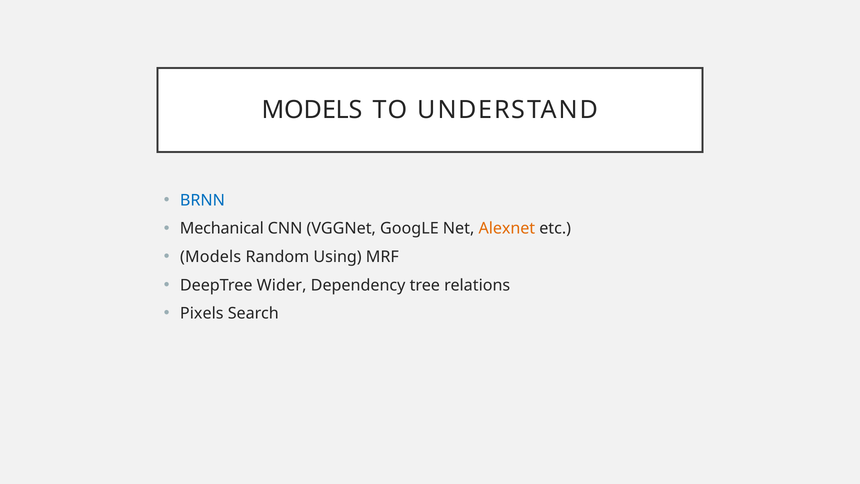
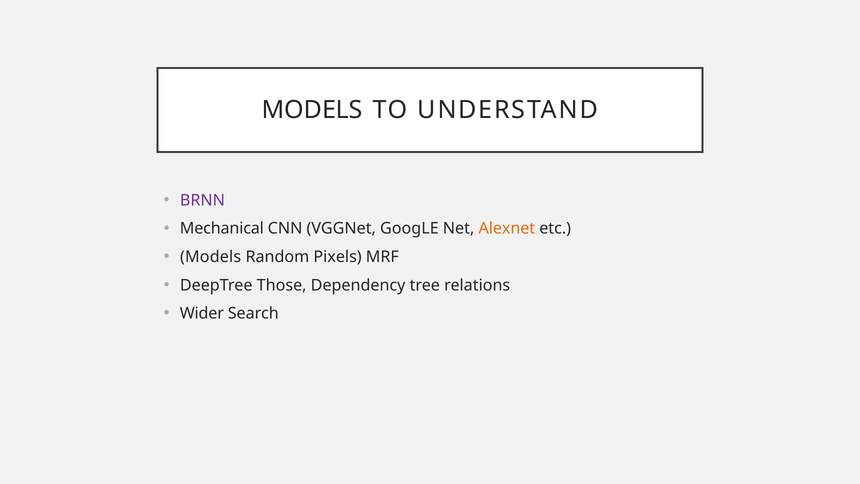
BRNN colour: blue -> purple
Using: Using -> Pixels
Wider: Wider -> Those
Pixels: Pixels -> Wider
